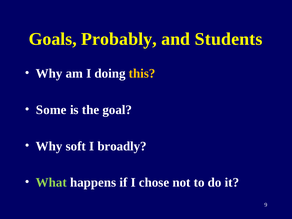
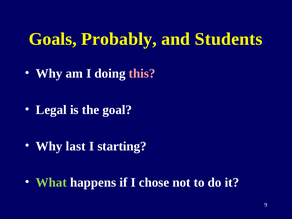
this colour: yellow -> pink
Some: Some -> Legal
soft: soft -> last
broadly: broadly -> starting
